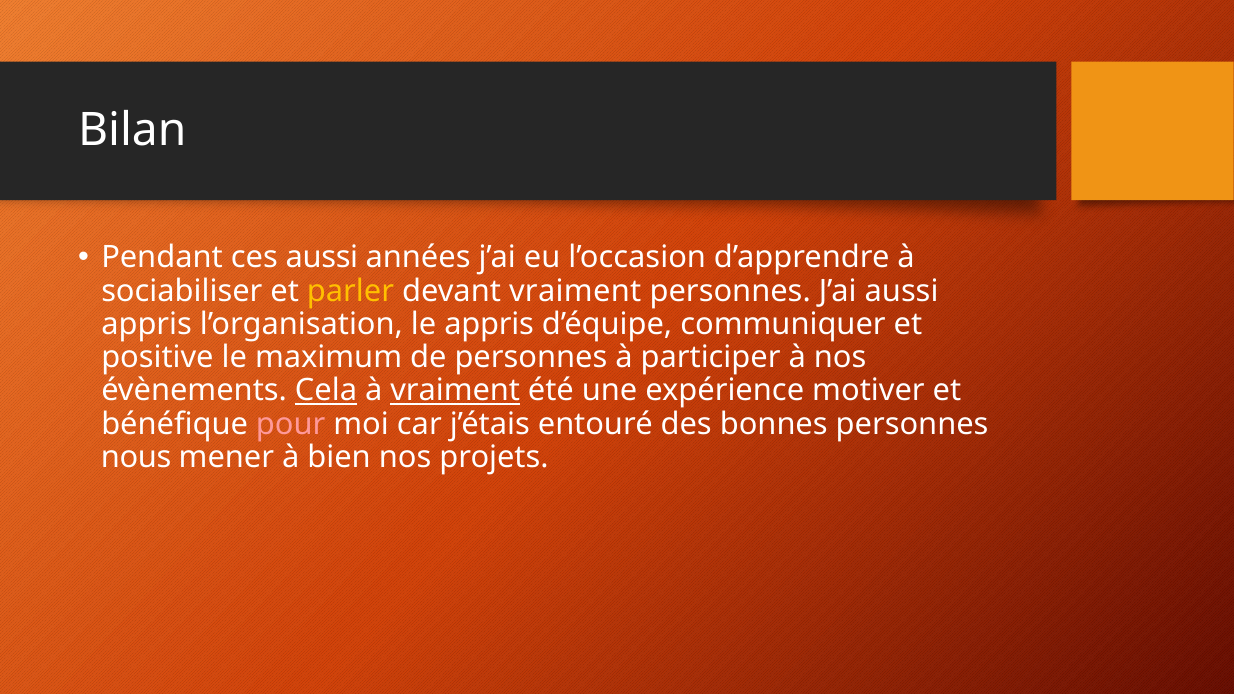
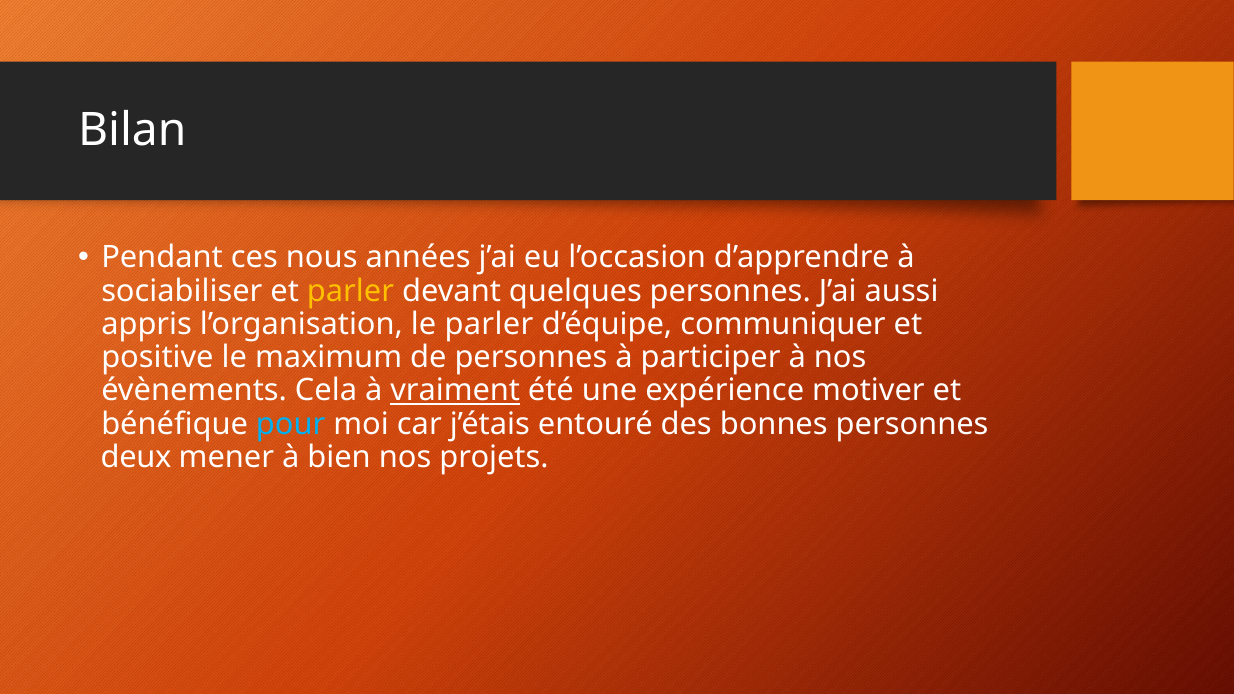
ces aussi: aussi -> nous
devant vraiment: vraiment -> quelques
le appris: appris -> parler
Cela underline: present -> none
pour colour: pink -> light blue
nous: nous -> deux
